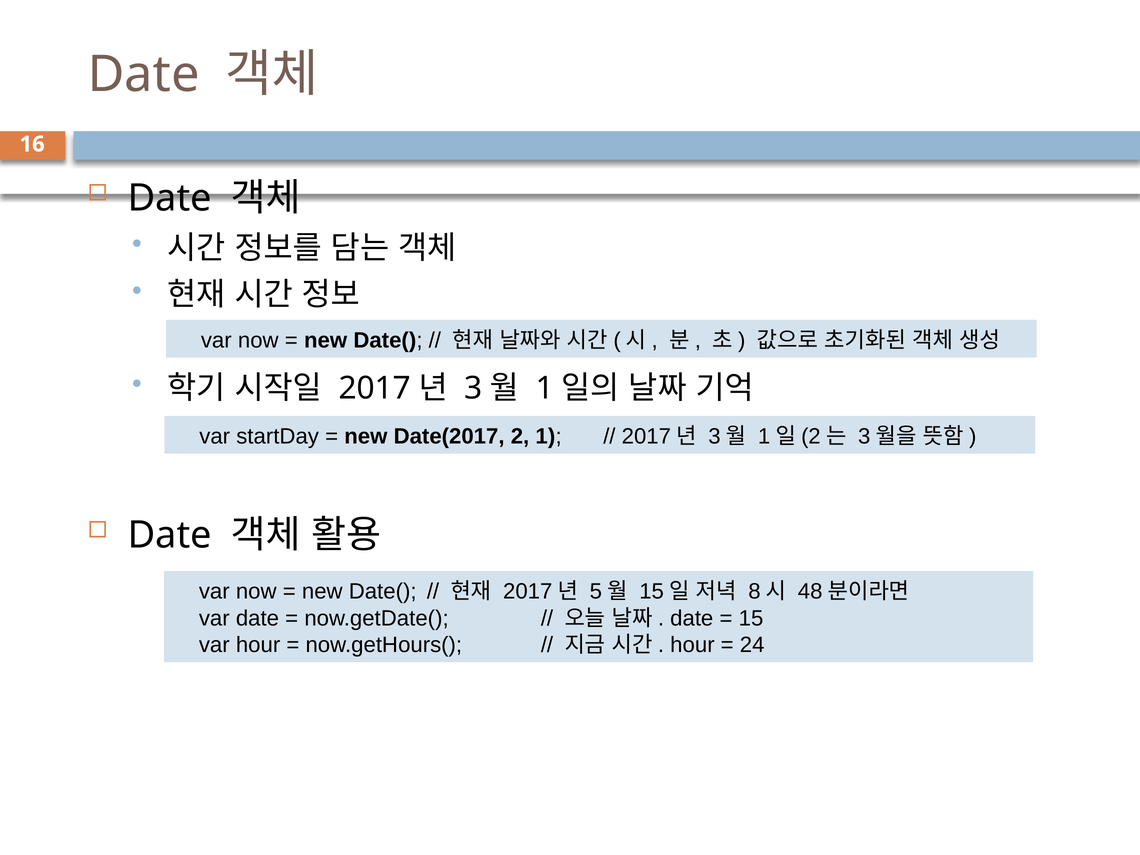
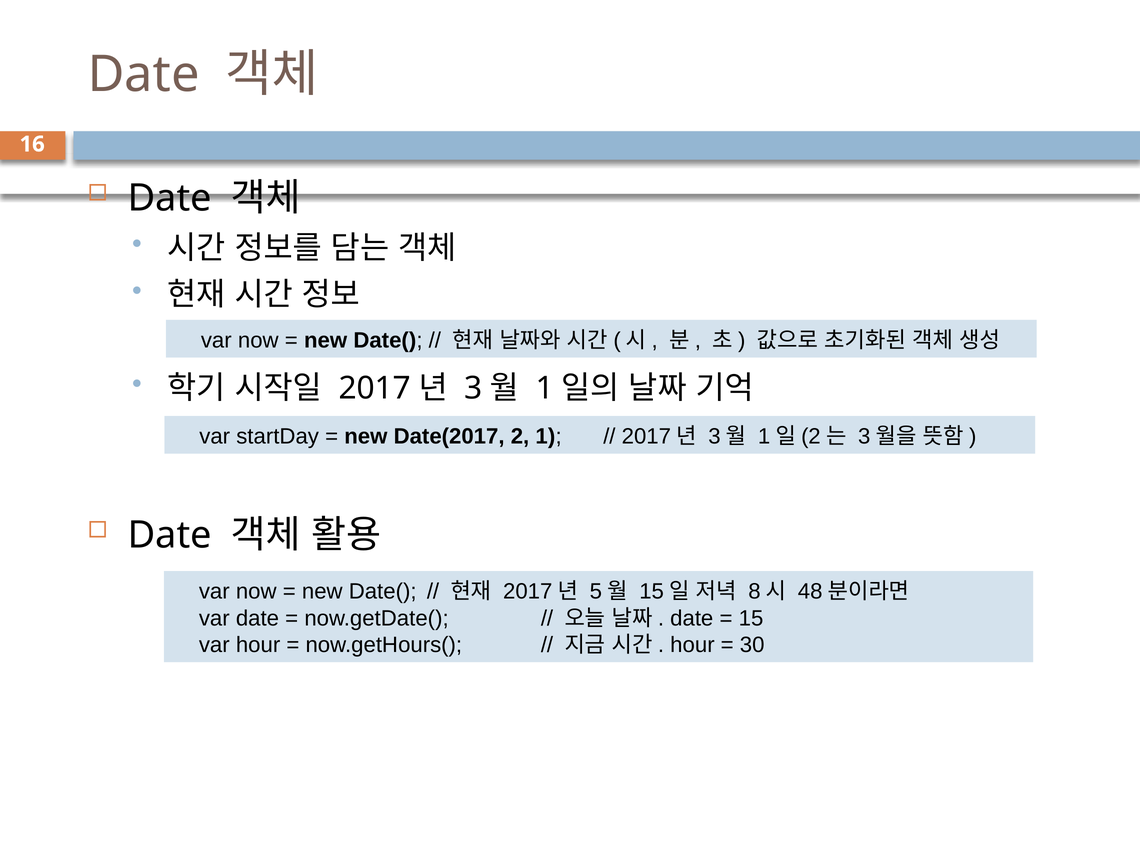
24: 24 -> 30
